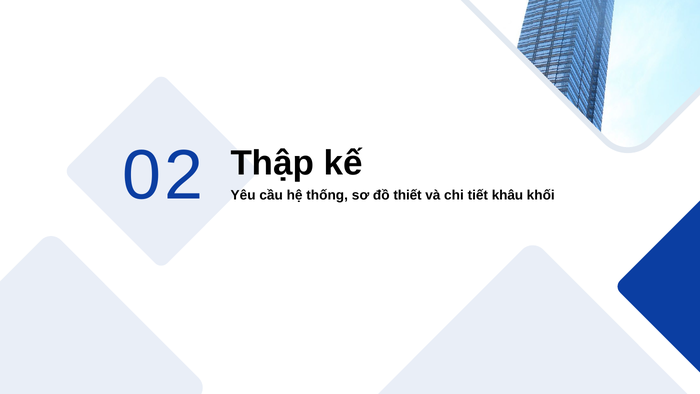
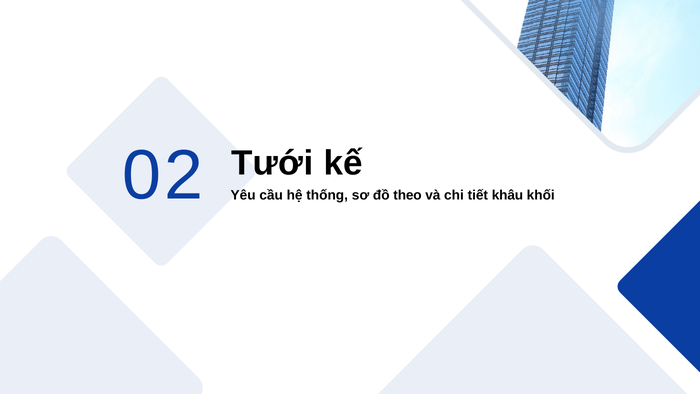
Thập: Thập -> Tưới
thiết: thiết -> theo
